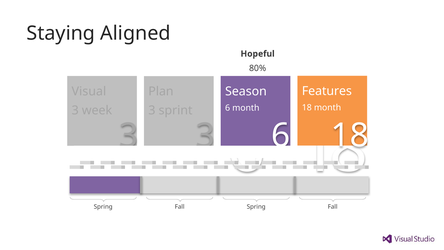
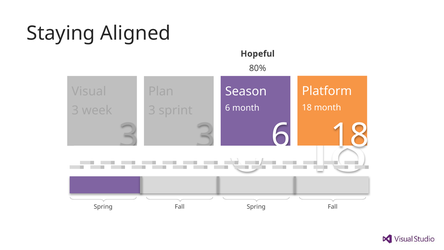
Features: Features -> Platform
